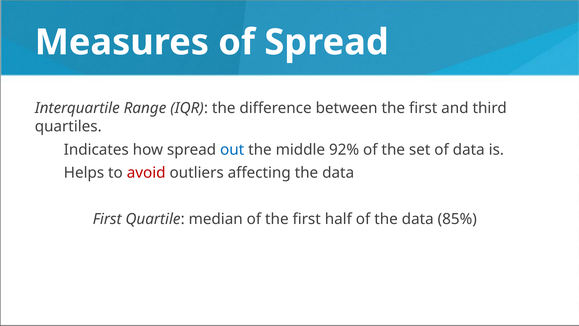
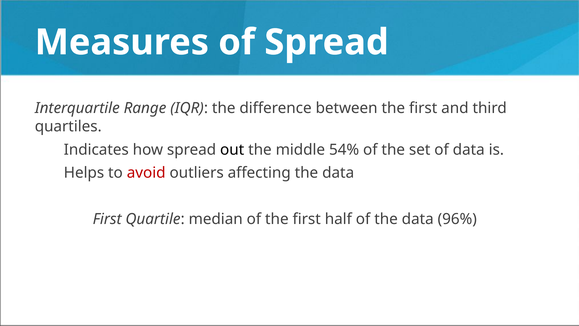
out colour: blue -> black
92%: 92% -> 54%
85%: 85% -> 96%
